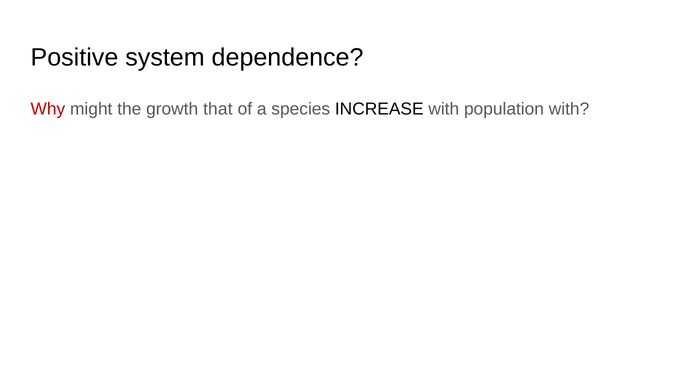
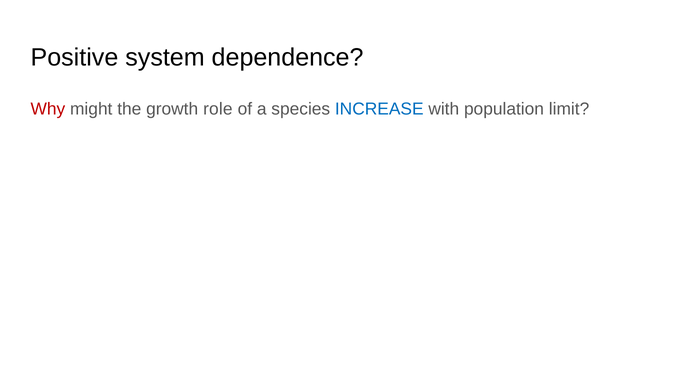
that: that -> role
INCREASE colour: black -> blue
population with: with -> limit
